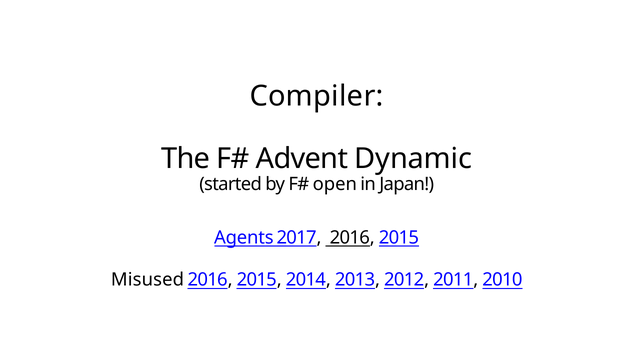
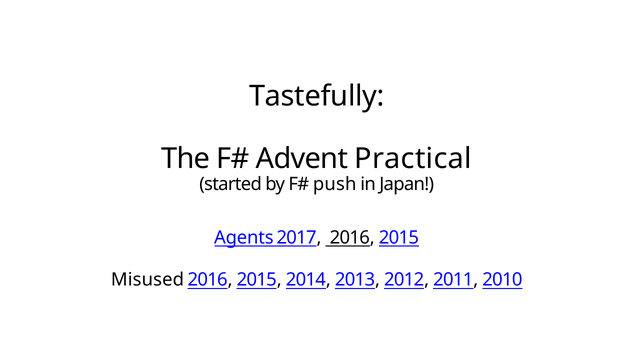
Compiler: Compiler -> Tastefully
Dynamic: Dynamic -> Practical
open: open -> push
